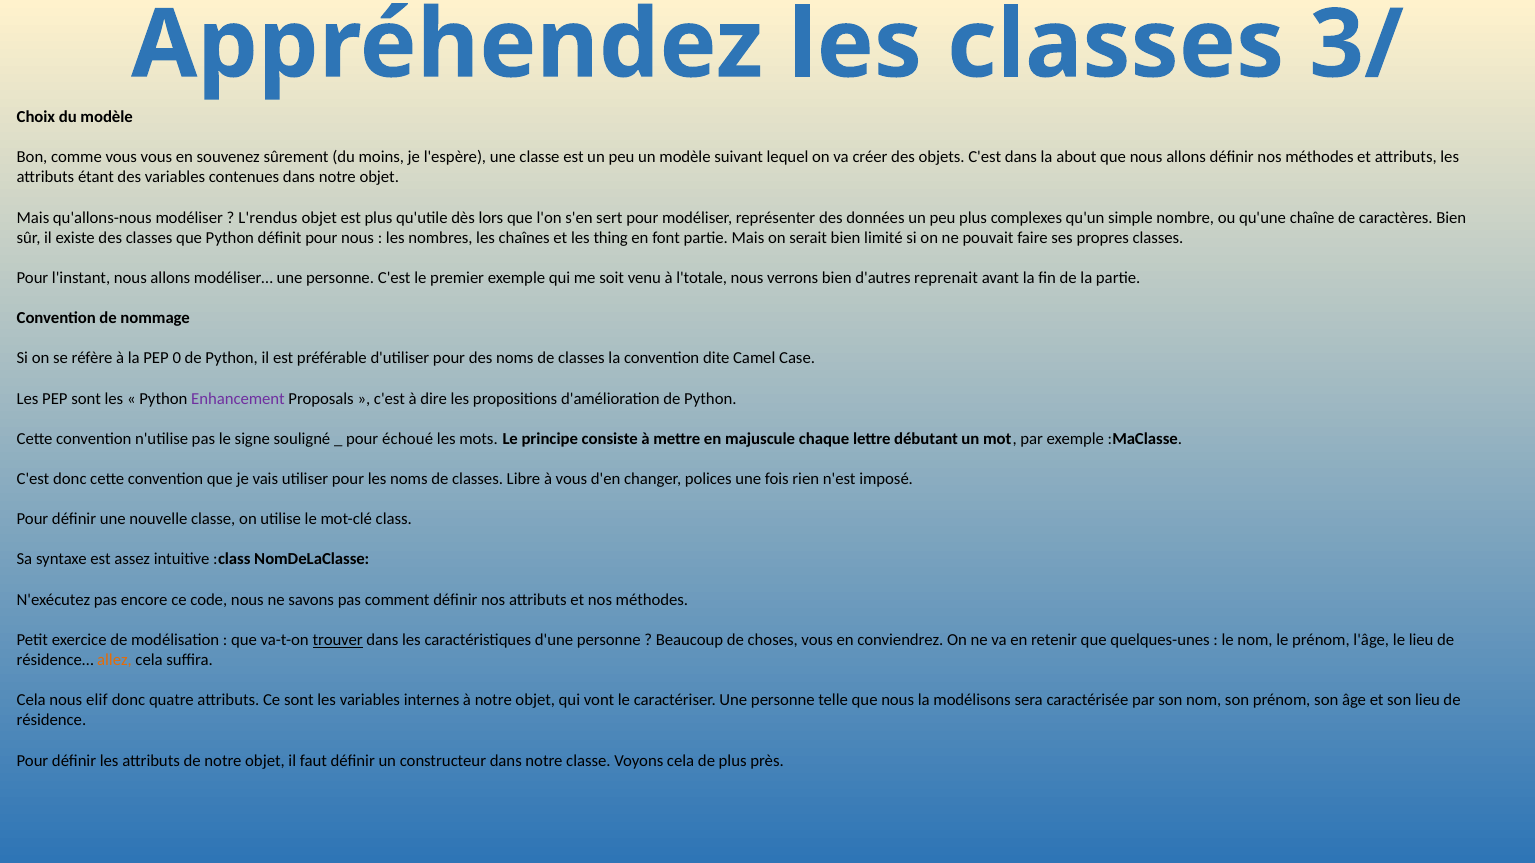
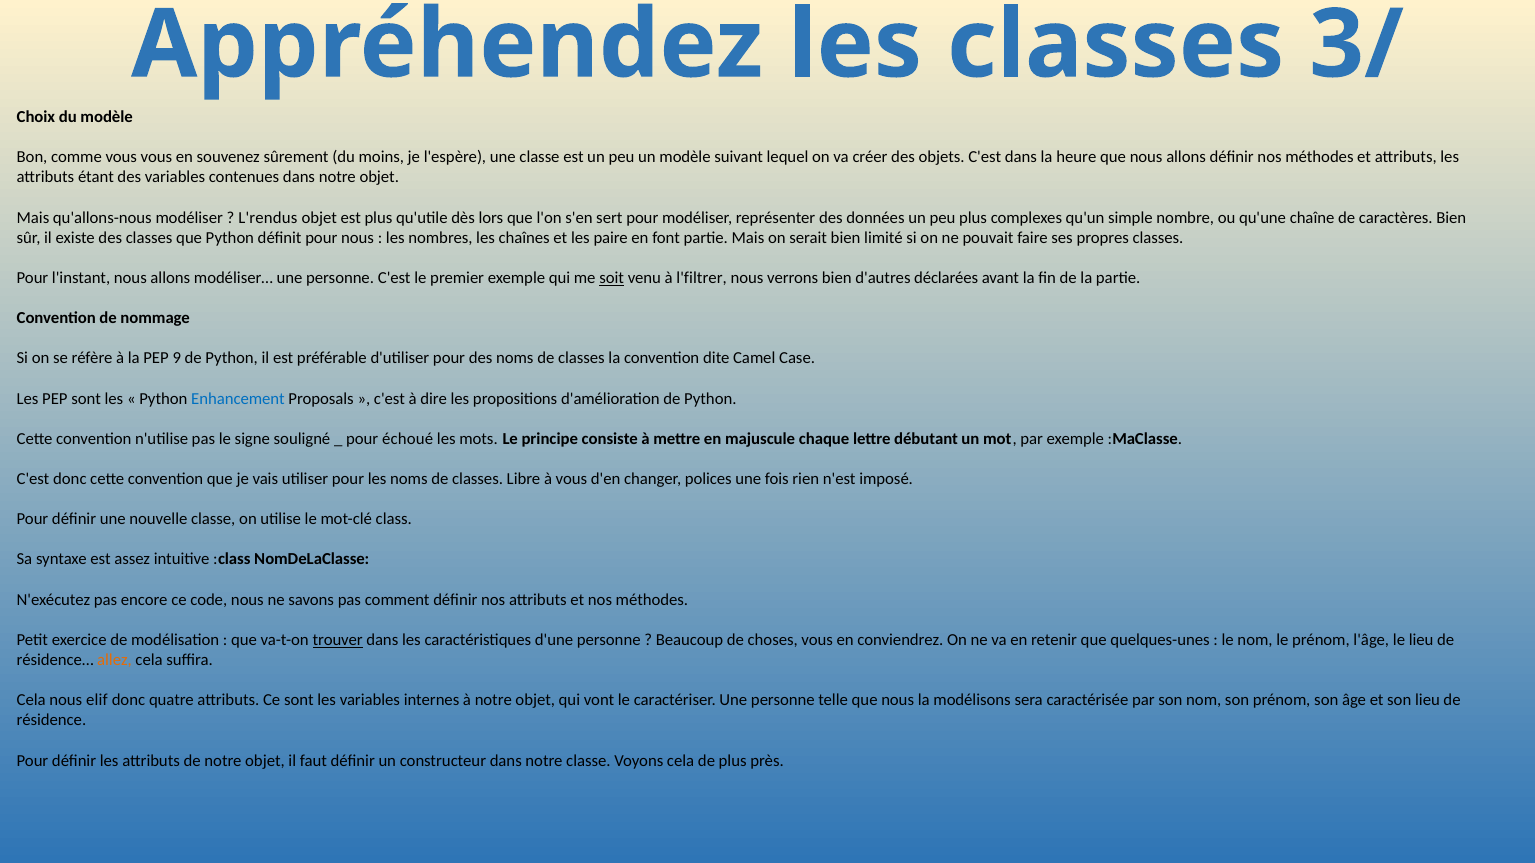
about: about -> heure
thing: thing -> paire
soit underline: none -> present
l'totale: l'totale -> l'filtrer
reprenait: reprenait -> déclarées
0: 0 -> 9
Enhancement colour: purple -> blue
